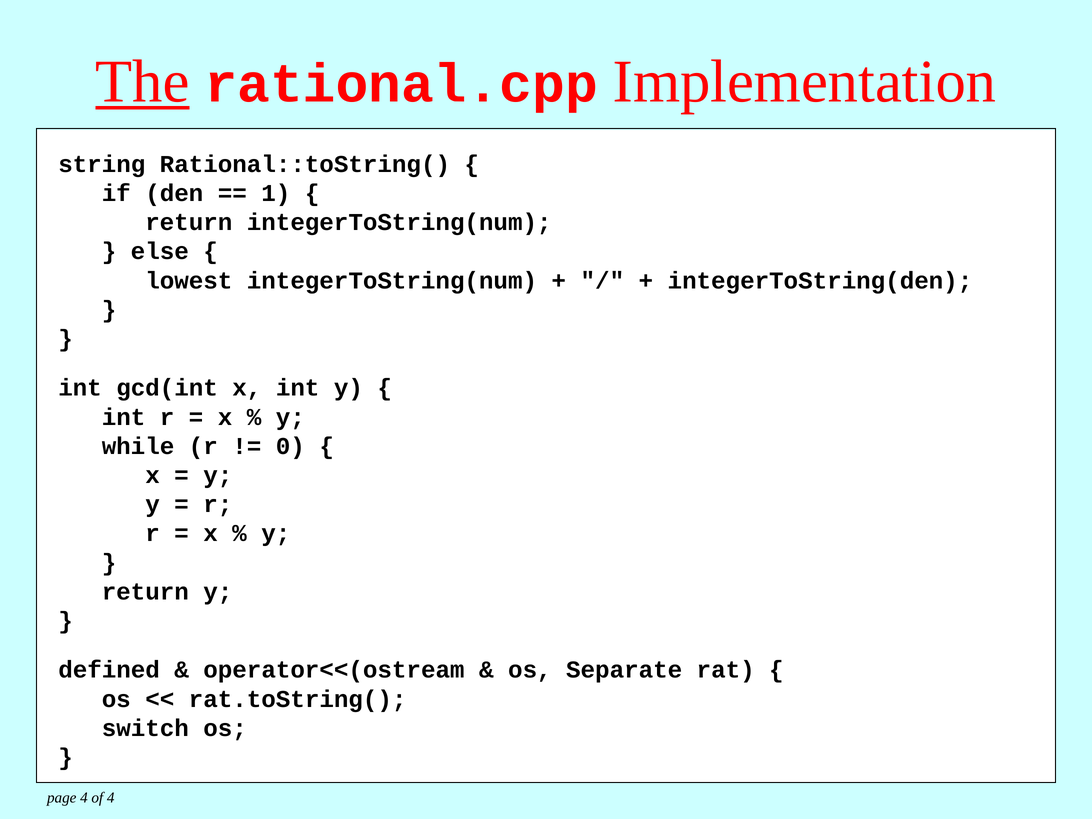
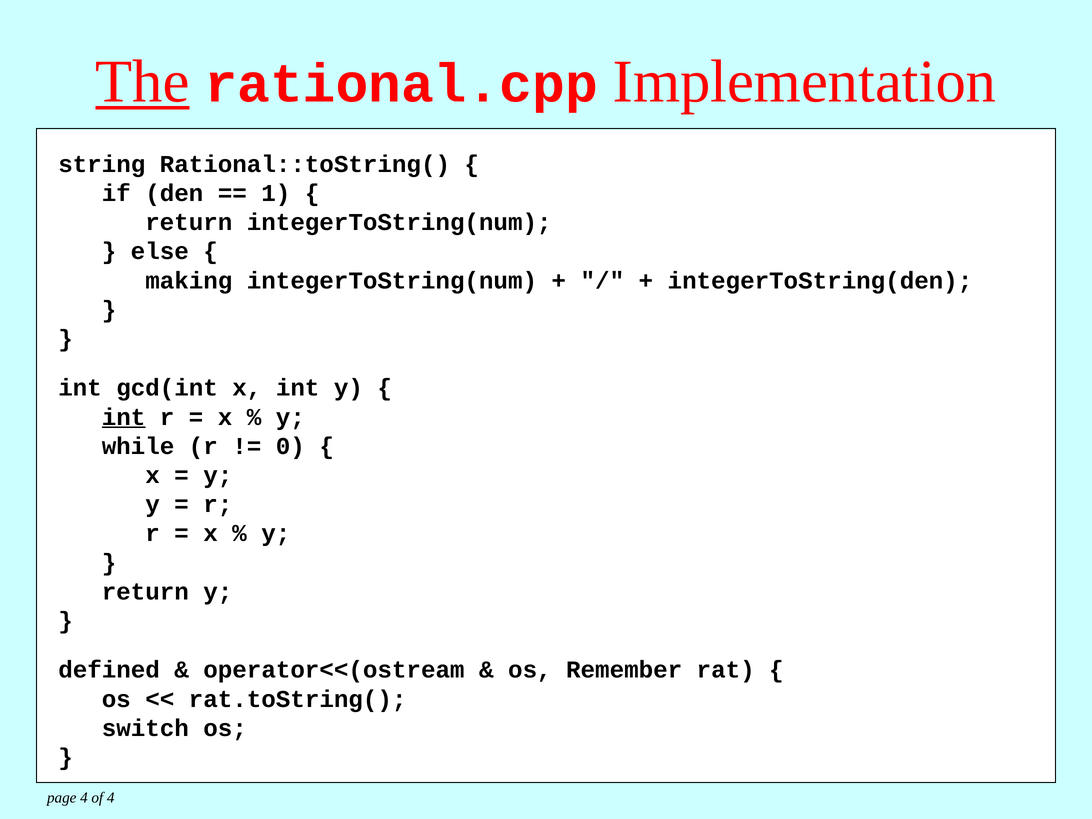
lowest: lowest -> making
int at (124, 417) underline: none -> present
Separate: Separate -> Remember
